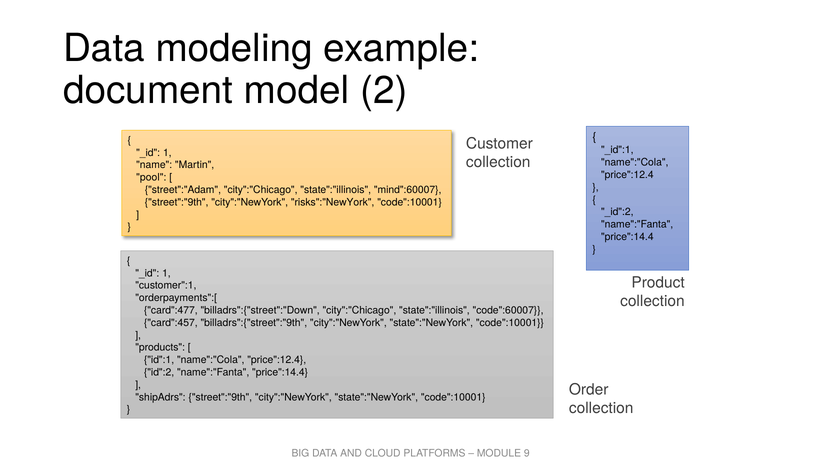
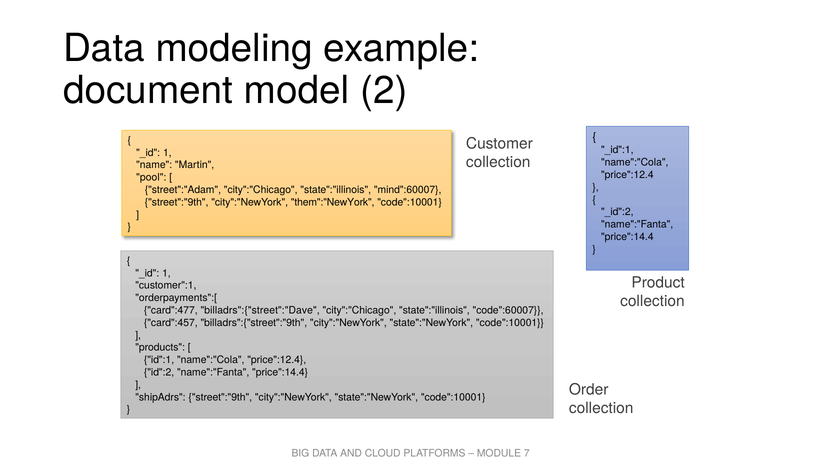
risks":"NewYork: risks":"NewYork -> them":"NewYork
billadrs":{"street":"Down: billadrs":{"street":"Down -> billadrs":{"street":"Dave
9: 9 -> 7
